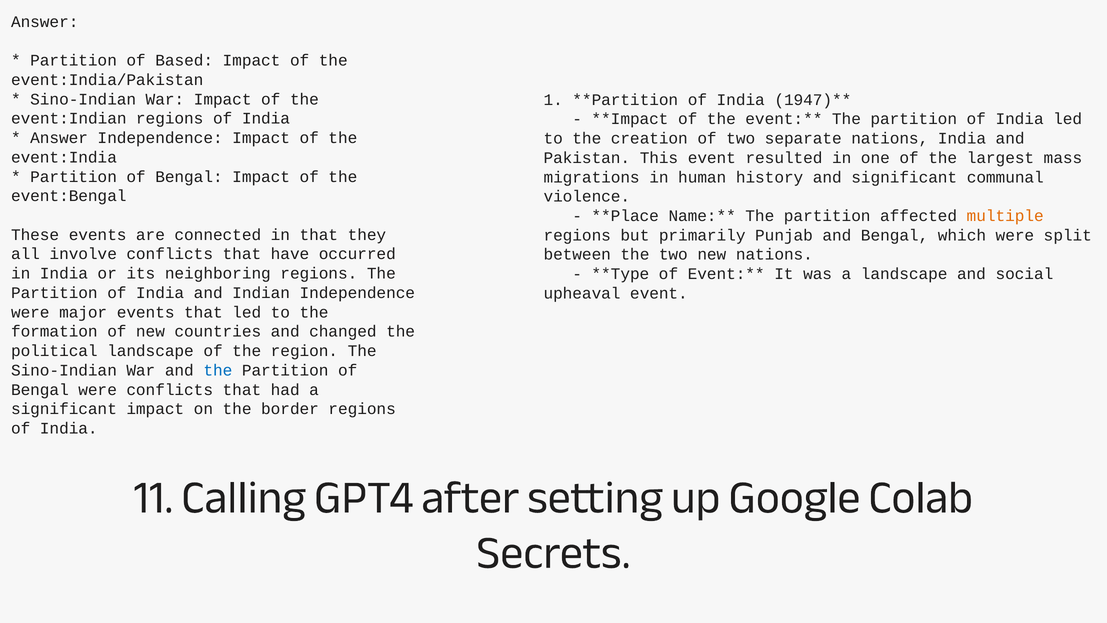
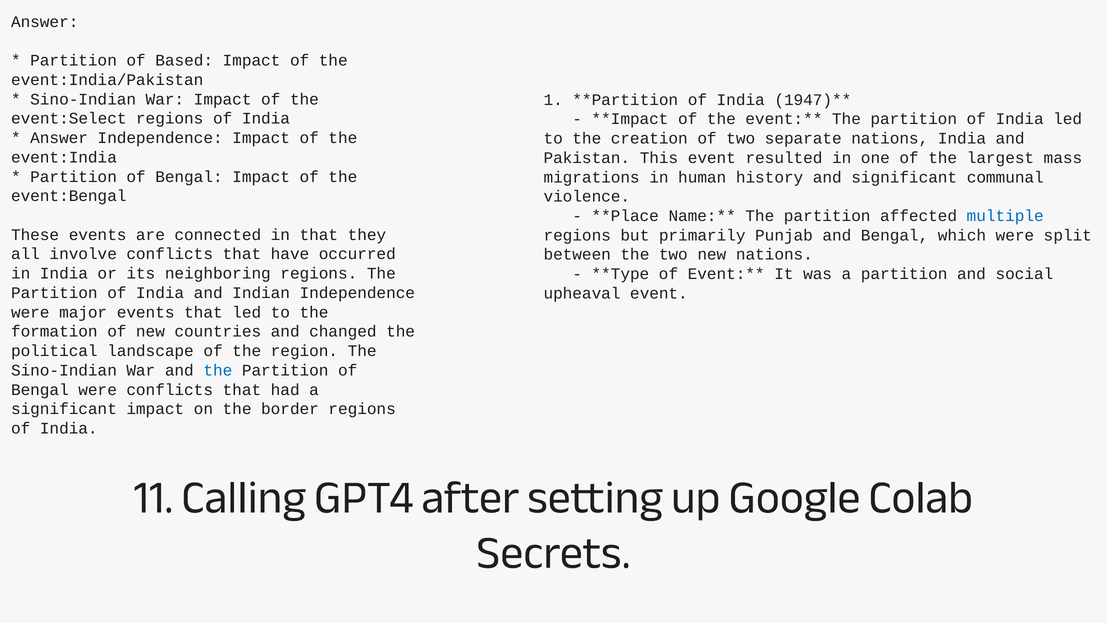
event:Indian: event:Indian -> event:Select
multiple colour: orange -> blue
a landscape: landscape -> partition
